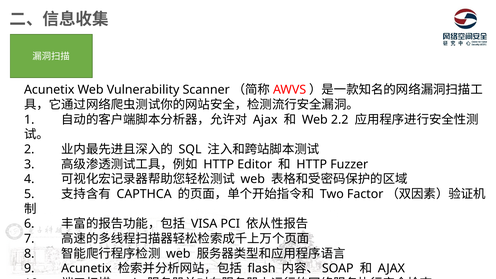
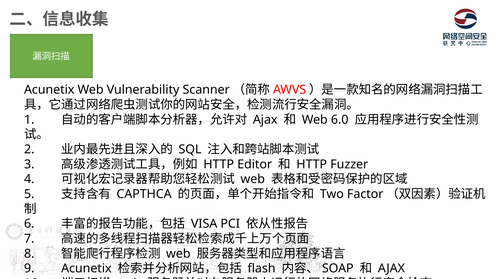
2.2: 2.2 -> 6.0
